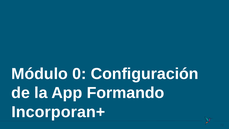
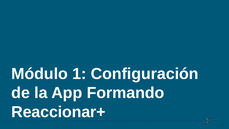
0: 0 -> 1
Incorporan+: Incorporan+ -> Reaccionar+
